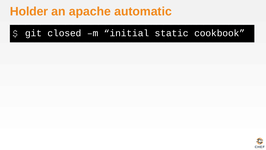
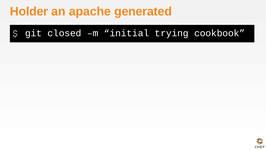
automatic: automatic -> generated
static: static -> trying
